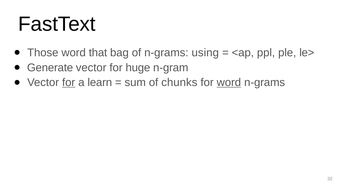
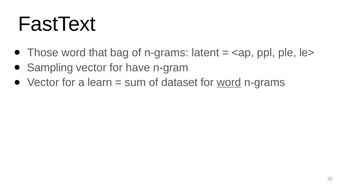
using: using -> latent
Generate: Generate -> Sampling
huge: huge -> have
for at (69, 83) underline: present -> none
chunks: chunks -> dataset
